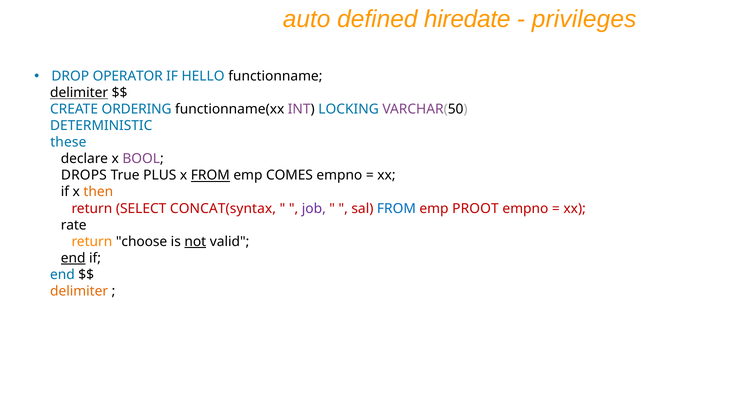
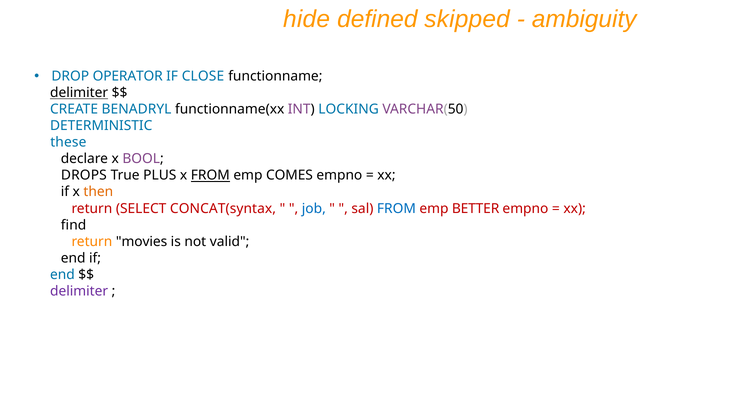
auto: auto -> hide
hiredate: hiredate -> skipped
privileges: privileges -> ambiguity
HELLO: HELLO -> CLOSE
ORDERING: ORDERING -> BENADRYL
job colour: purple -> blue
PROOT: PROOT -> BETTER
rate: rate -> find
choose: choose -> movies
not underline: present -> none
end at (73, 258) underline: present -> none
delimiter at (79, 291) colour: orange -> purple
